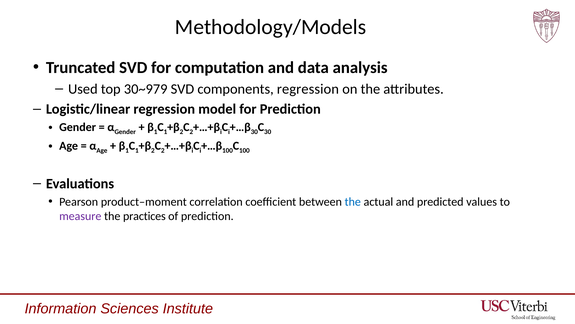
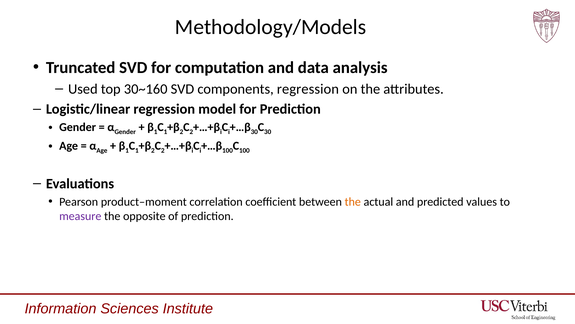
30~979: 30~979 -> 30~160
the at (353, 201) colour: blue -> orange
practices: practices -> opposite
